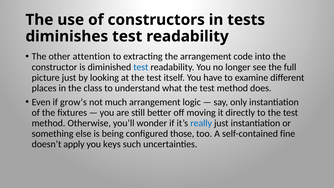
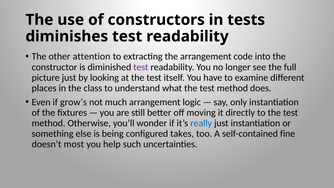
test at (141, 67) colour: blue -> purple
those: those -> takes
apply: apply -> most
keys: keys -> help
